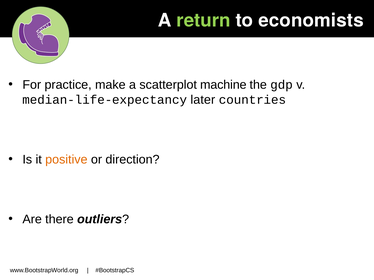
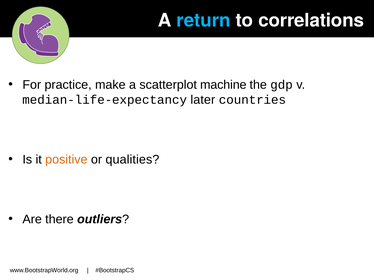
return colour: light green -> light blue
economists: economists -> correlations
direction: direction -> qualities
